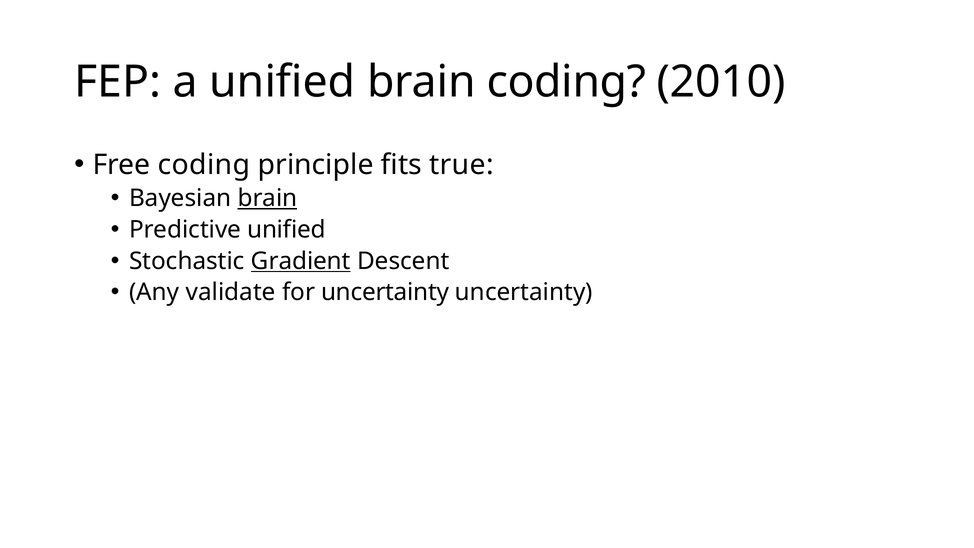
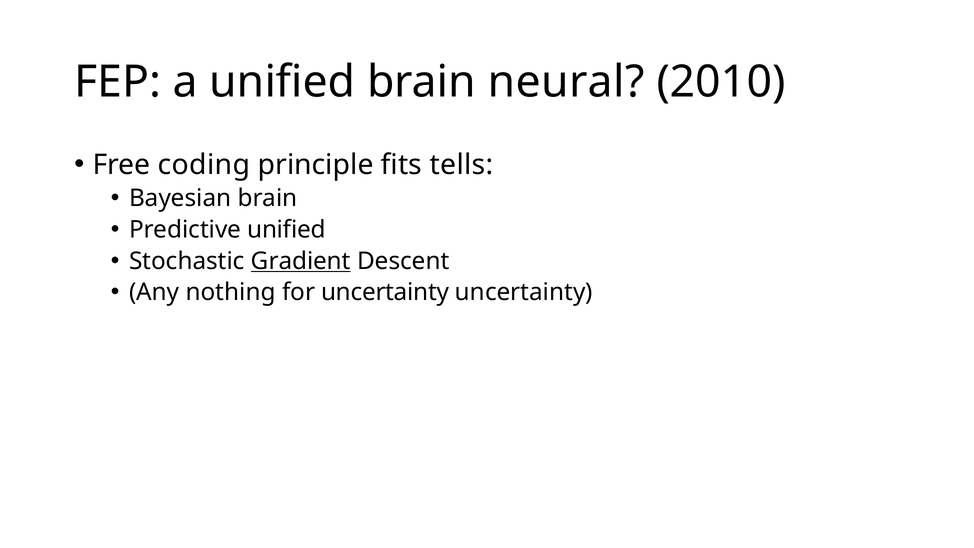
brain coding: coding -> neural
true: true -> tells
brain at (267, 198) underline: present -> none
validate: validate -> nothing
